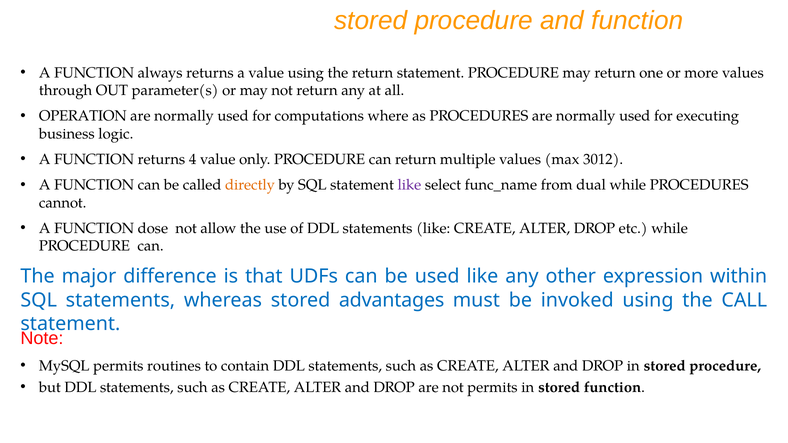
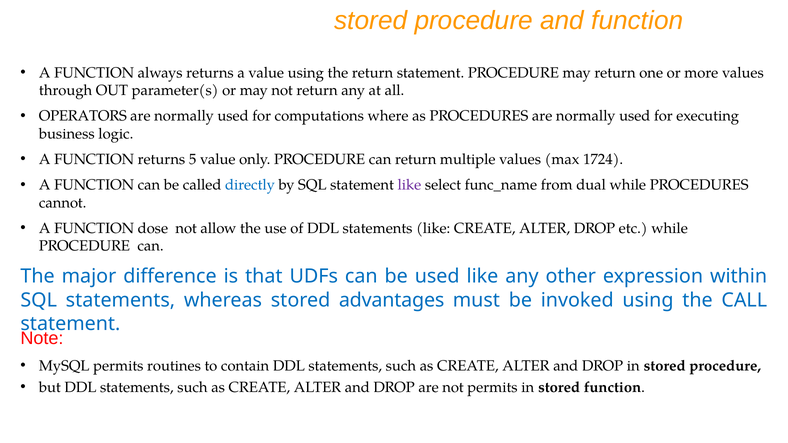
OPERATION: OPERATION -> OPERATORS
4: 4 -> 5
3012: 3012 -> 1724
directly colour: orange -> blue
